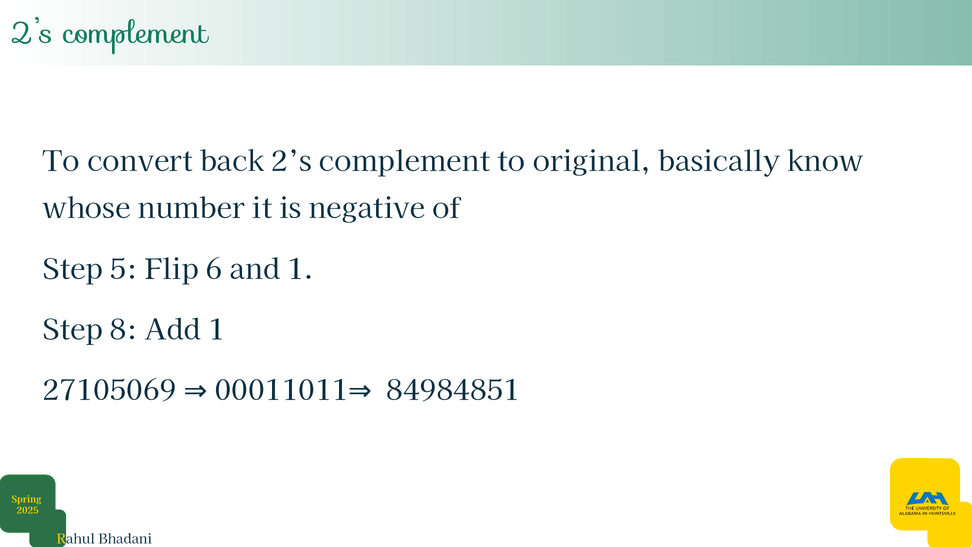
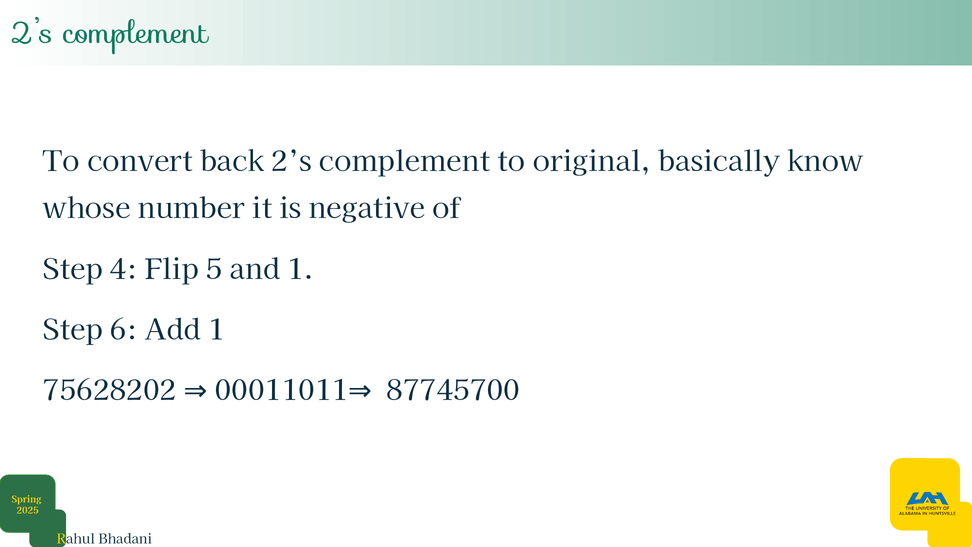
5: 5 -> 4
6: 6 -> 5
8: 8 -> 6
27105069: 27105069 -> 75628202
84984851: 84984851 -> 87745700
